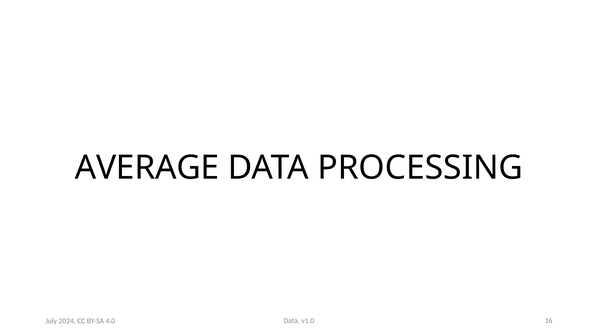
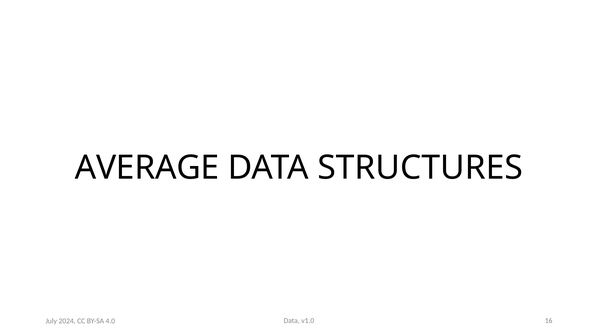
PROCESSING: PROCESSING -> STRUCTURES
